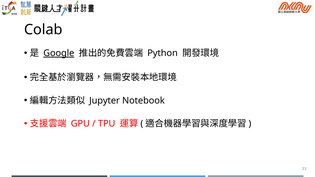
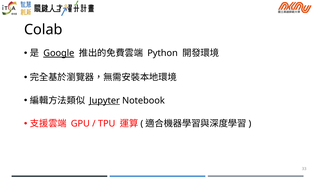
Jupyter underline: none -> present
